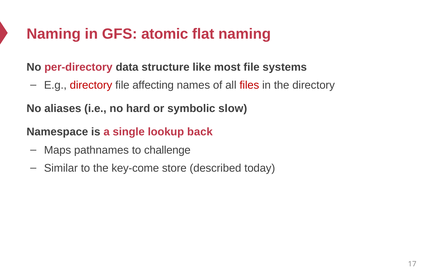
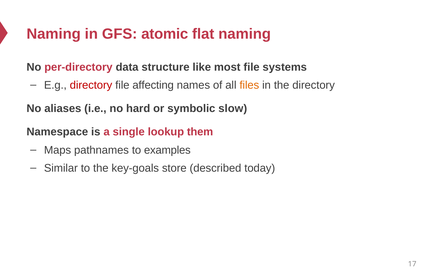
files colour: red -> orange
back: back -> them
challenge: challenge -> examples
key-come: key-come -> key-goals
